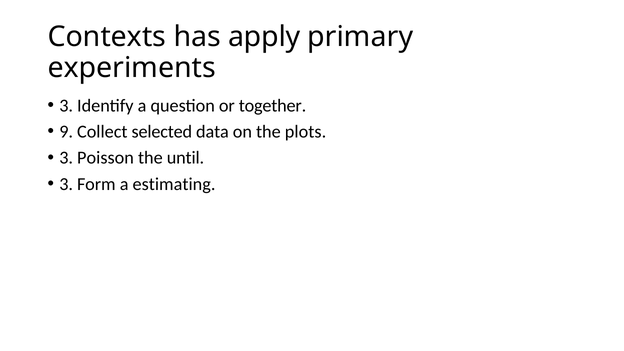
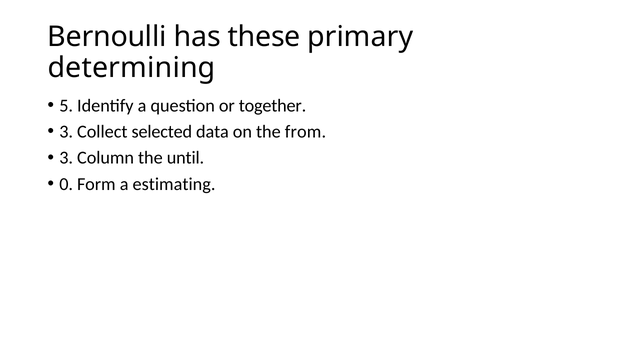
Contexts: Contexts -> Bernoulli
apply: apply -> these
experiments: experiments -> determining
3 at (66, 106): 3 -> 5
9 at (66, 132): 9 -> 3
plots: plots -> from
Poisson: Poisson -> Column
3 at (66, 184): 3 -> 0
